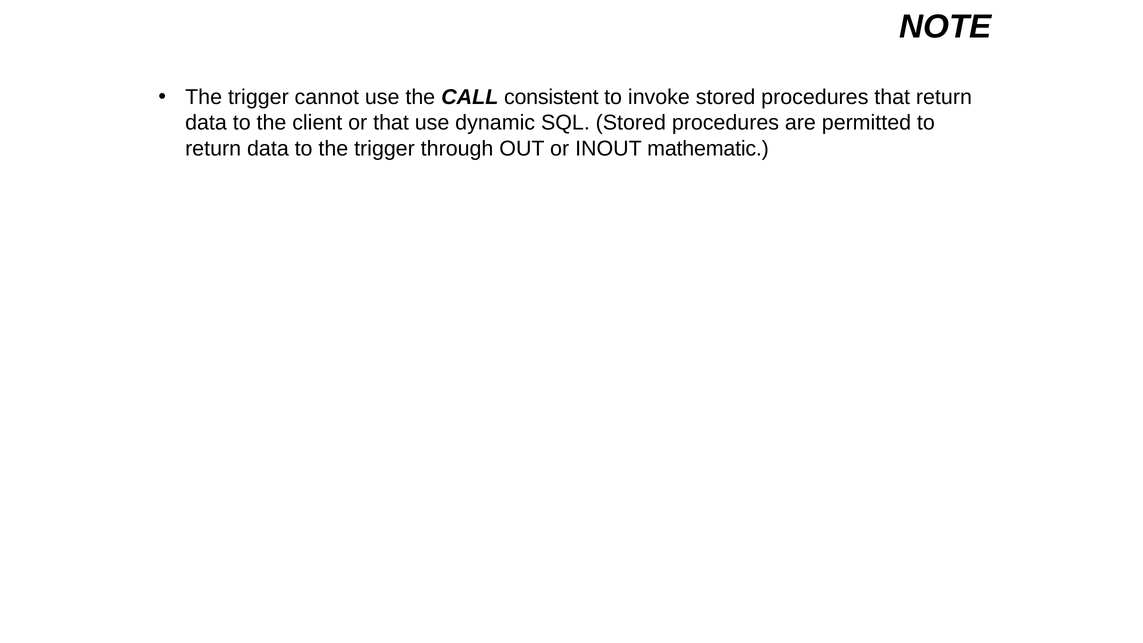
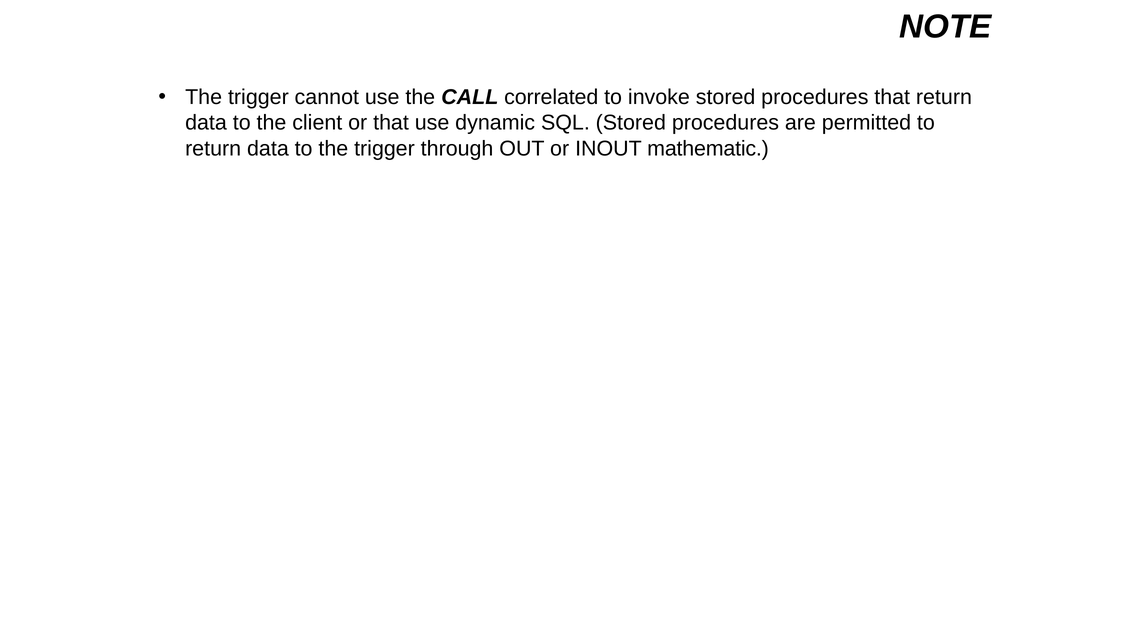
consistent: consistent -> correlated
